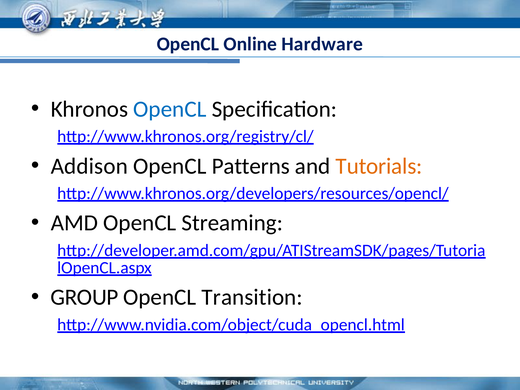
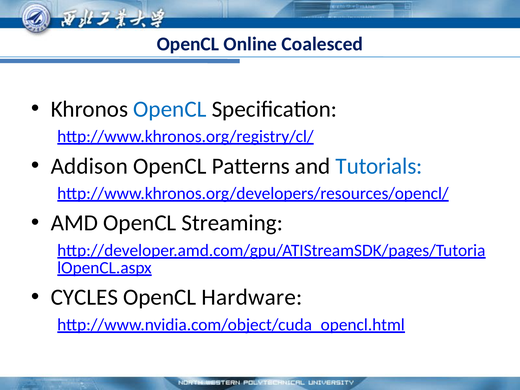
Hardware: Hardware -> Coalesced
Tutorials colour: orange -> blue
GROUP: GROUP -> CYCLES
Transition: Transition -> Hardware
